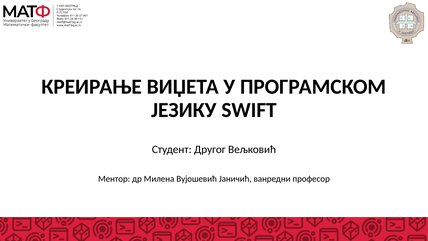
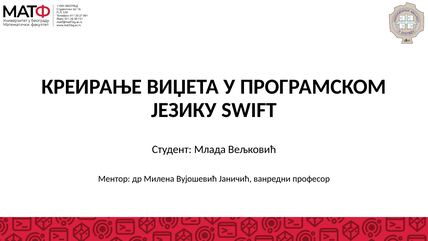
Другог: Другог -> Млада
